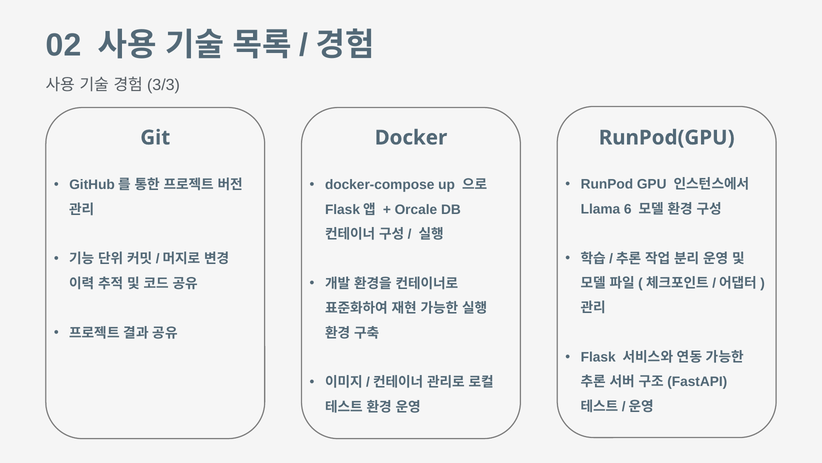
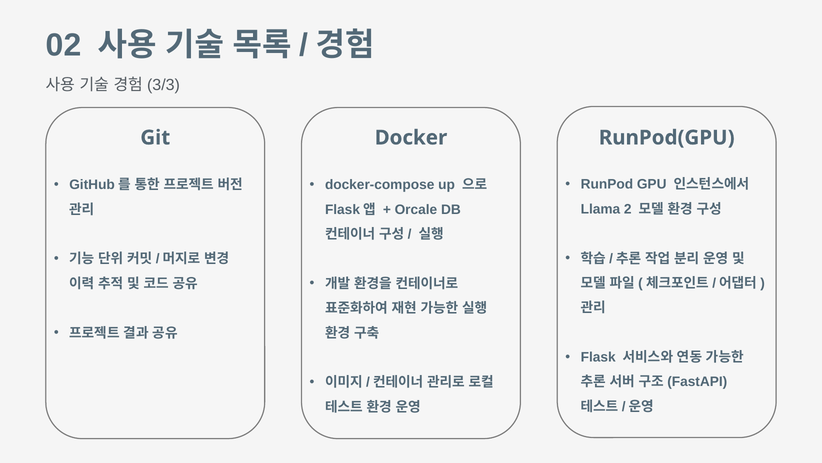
6: 6 -> 2
